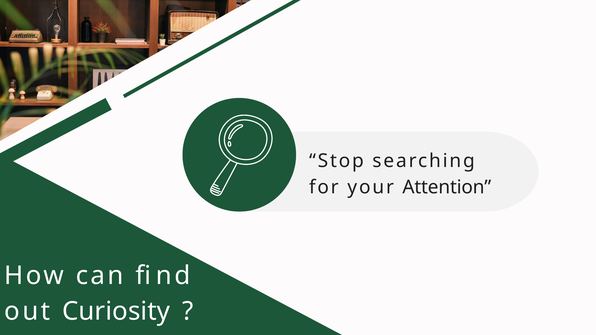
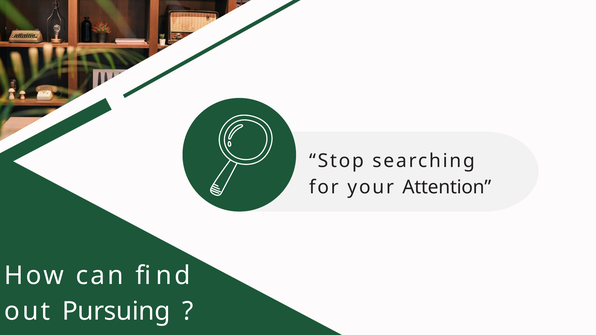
Curiosity: Curiosity -> Pursuing
